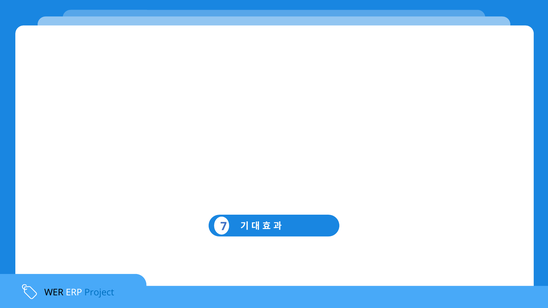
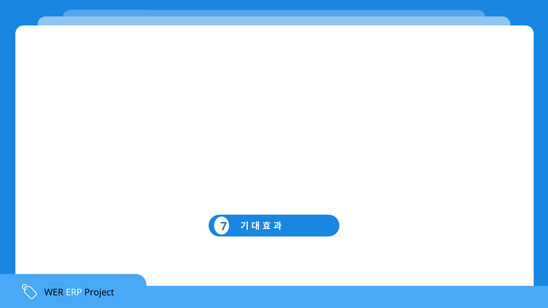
Project colour: blue -> black
